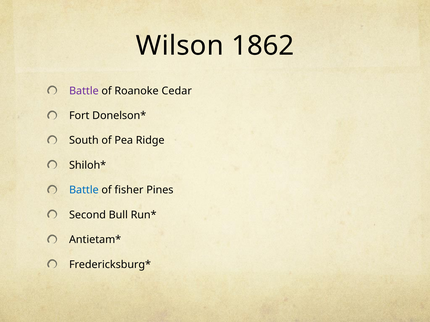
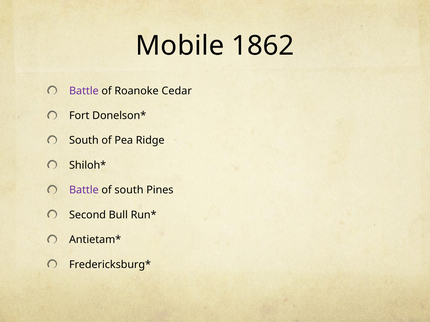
Wilson: Wilson -> Mobile
Battle at (84, 190) colour: blue -> purple
of fisher: fisher -> south
